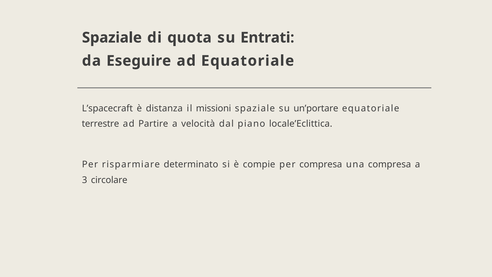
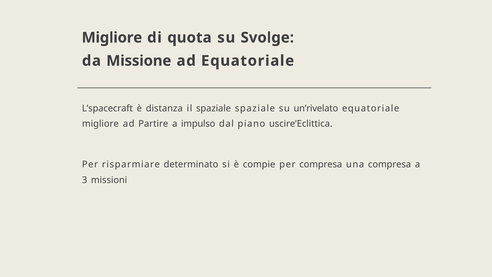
Spaziale at (112, 38): Spaziale -> Migliore
Entrati: Entrati -> Svolge
Eseguire: Eseguire -> Missione
il missioni: missioni -> spaziale
un’portare: un’portare -> un’rivelato
terrestre at (100, 124): terrestre -> migliore
velocità: velocità -> impulso
locale’Eclittica: locale’Eclittica -> uscire’Eclittica
circolare: circolare -> missioni
